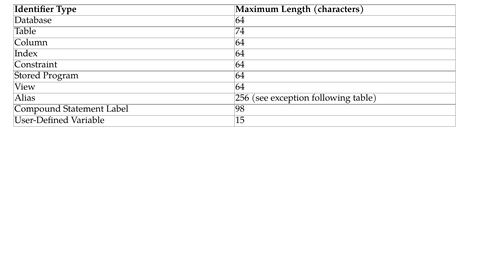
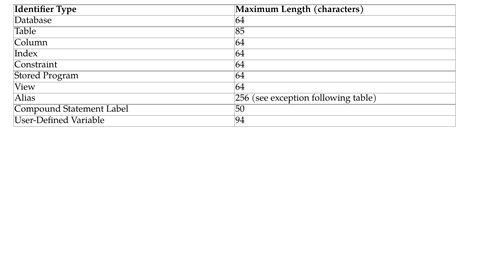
74: 74 -> 85
98: 98 -> 50
15: 15 -> 94
